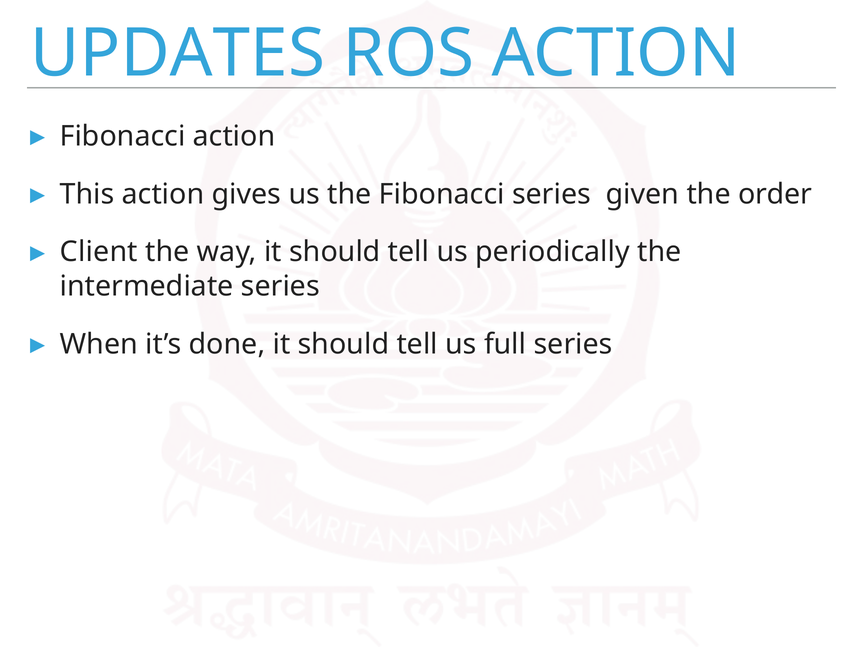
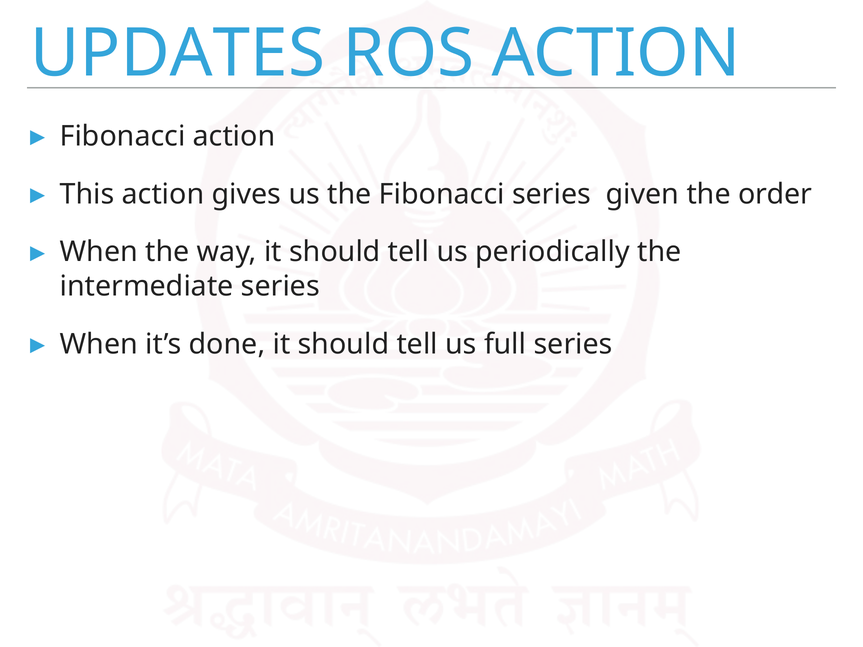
Client at (99, 252): Client -> When
